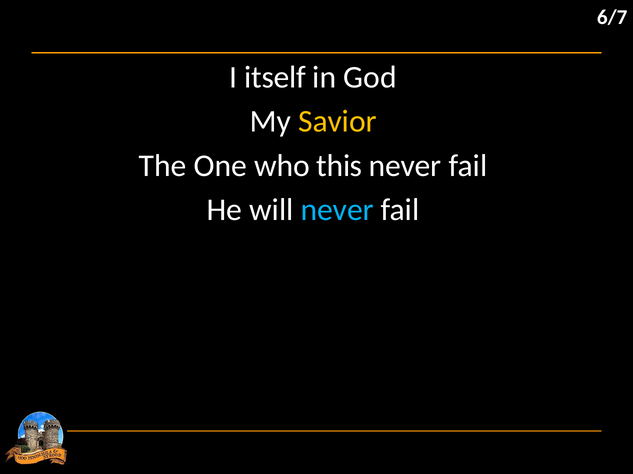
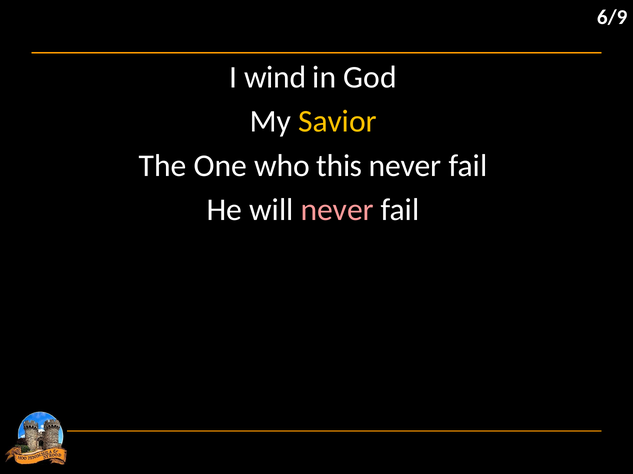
6/7: 6/7 -> 6/9
itself: itself -> wind
never at (337, 210) colour: light blue -> pink
